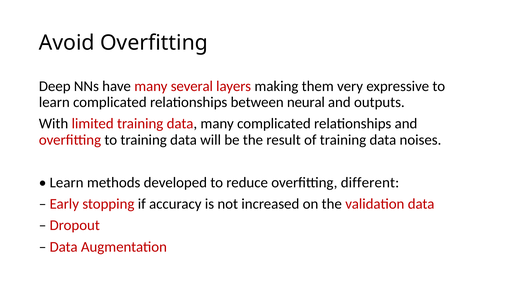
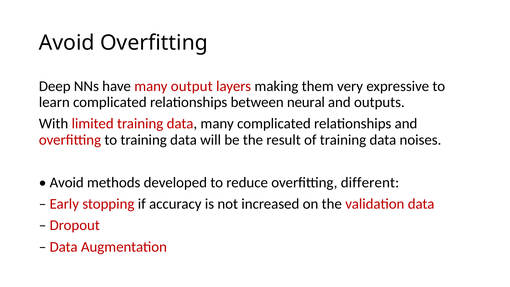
several: several -> output
Learn at (67, 183): Learn -> Avoid
